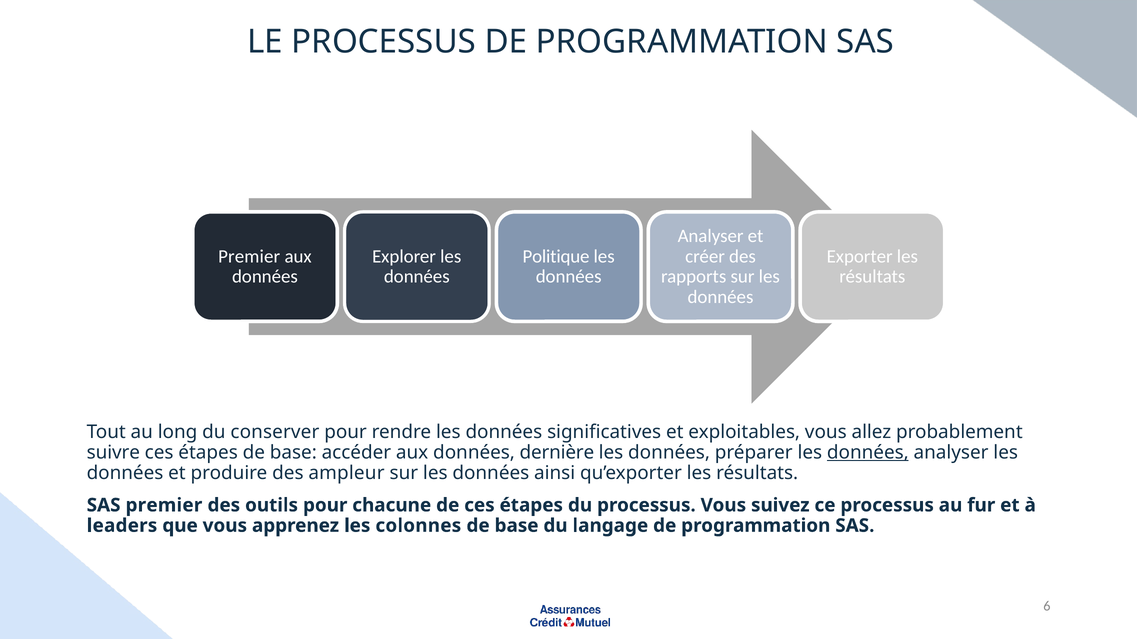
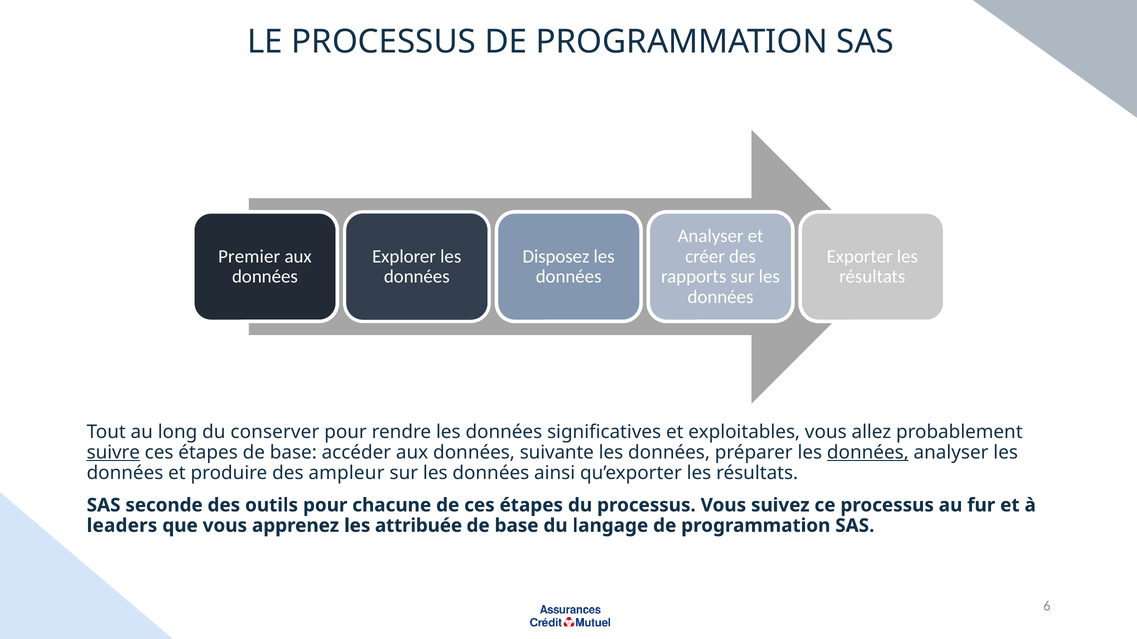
Politique: Politique -> Disposez
suivre underline: none -> present
dernière: dernière -> suivante
SAS premier: premier -> seconde
colonnes: colonnes -> attribuée
